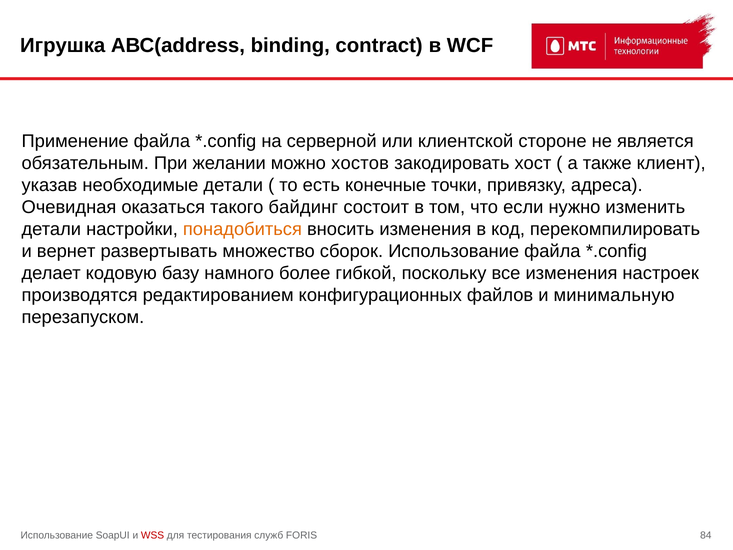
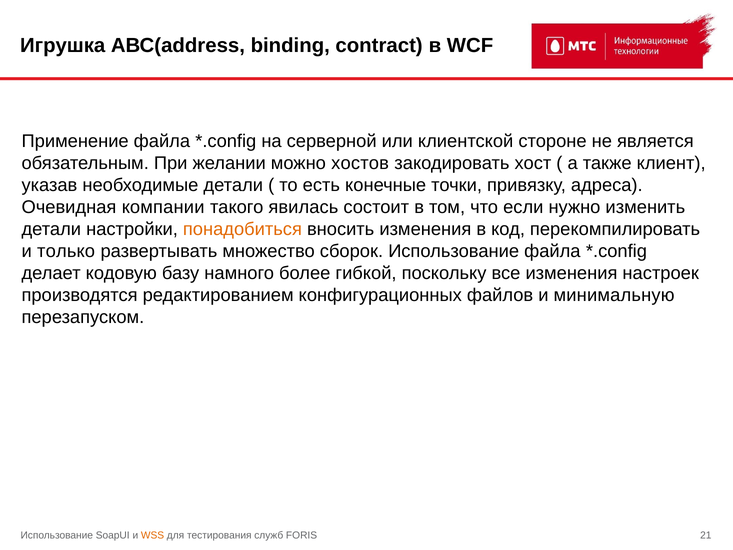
оказаться: оказаться -> компании
байдинг: байдинг -> явилась
вернет: вернет -> только
WSS colour: red -> orange
84: 84 -> 21
